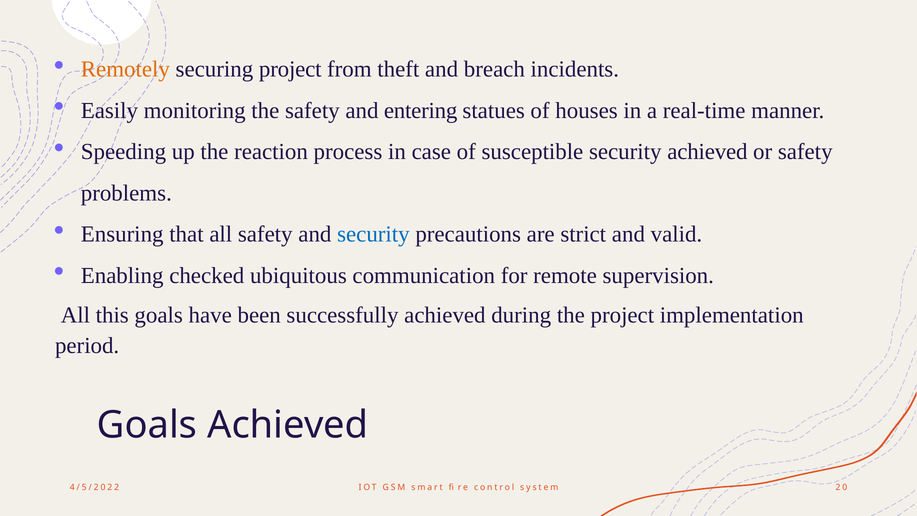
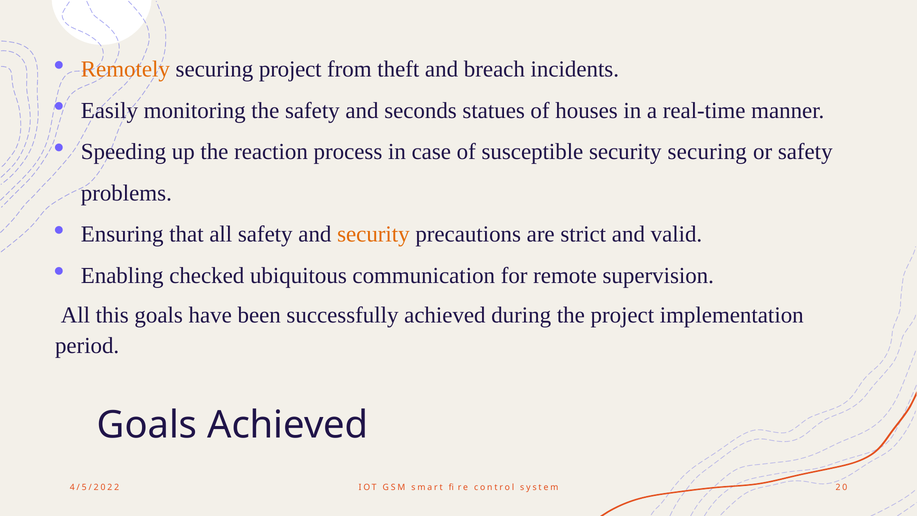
entering: entering -> seconds
security achieved: achieved -> securing
security at (373, 234) colour: blue -> orange
